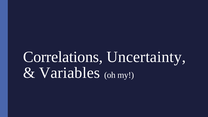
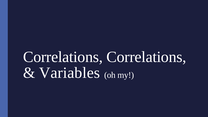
Correlations Uncertainty: Uncertainty -> Correlations
